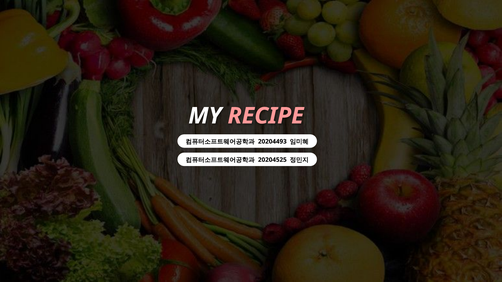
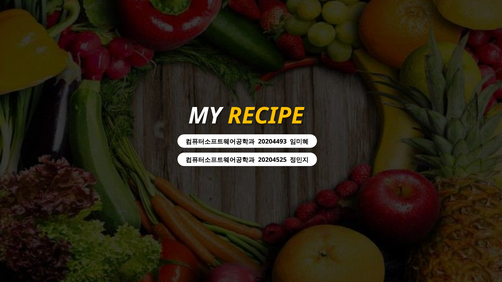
RECIPE colour: pink -> yellow
